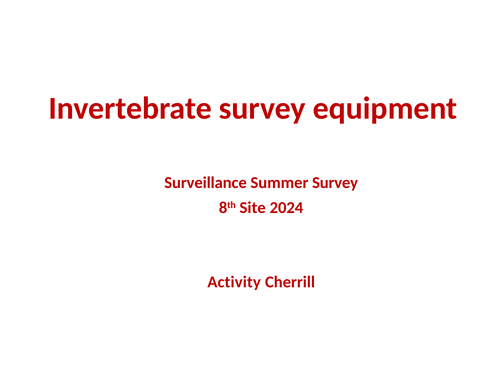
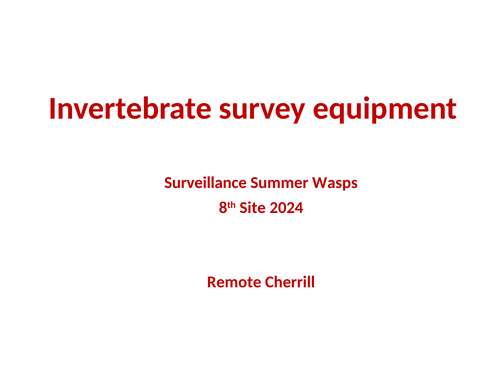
Summer Survey: Survey -> Wasps
Activity: Activity -> Remote
